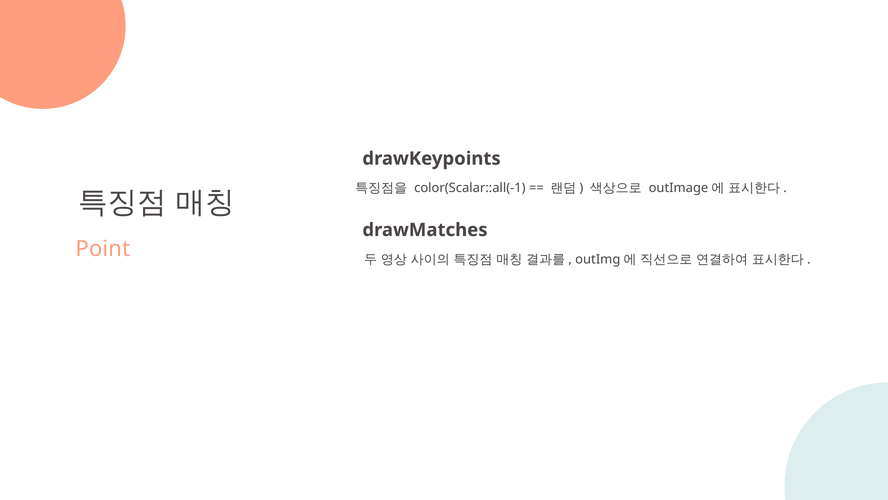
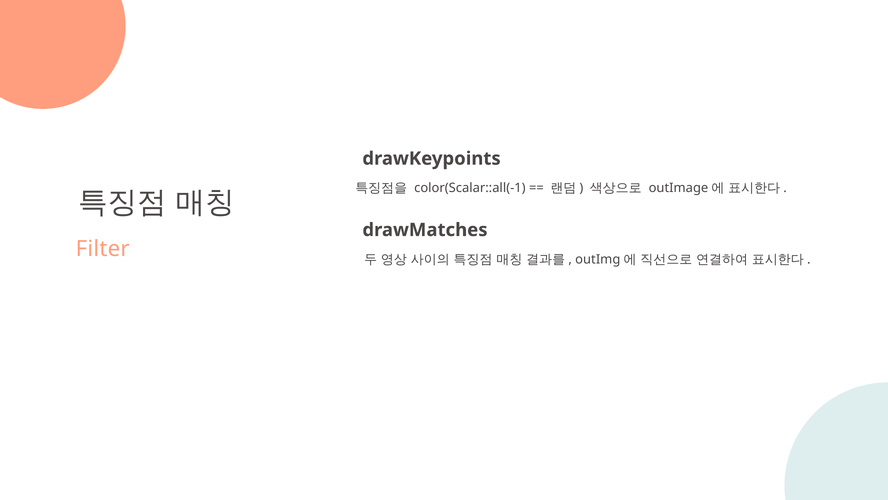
Point: Point -> Filter
